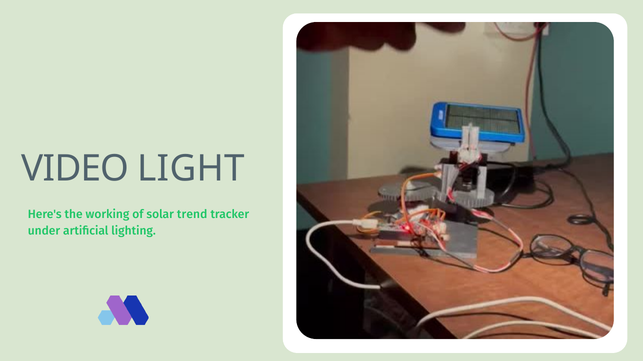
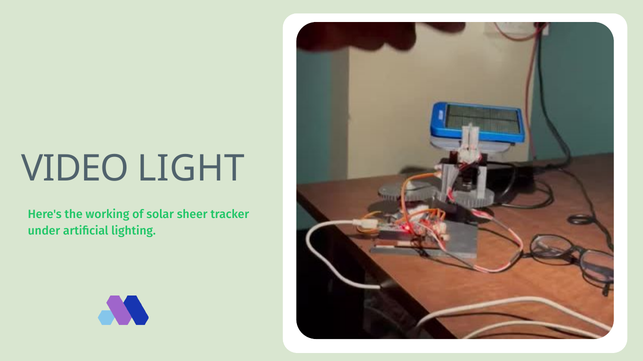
trend: trend -> sheer
